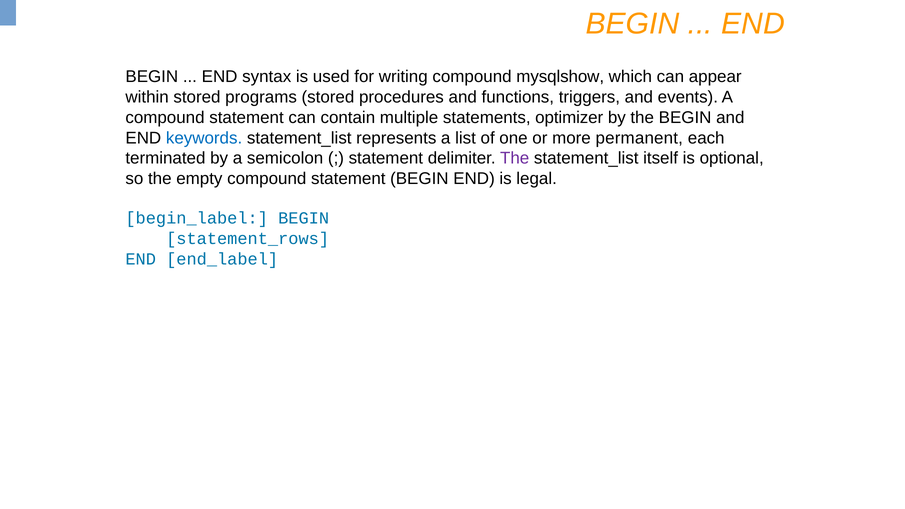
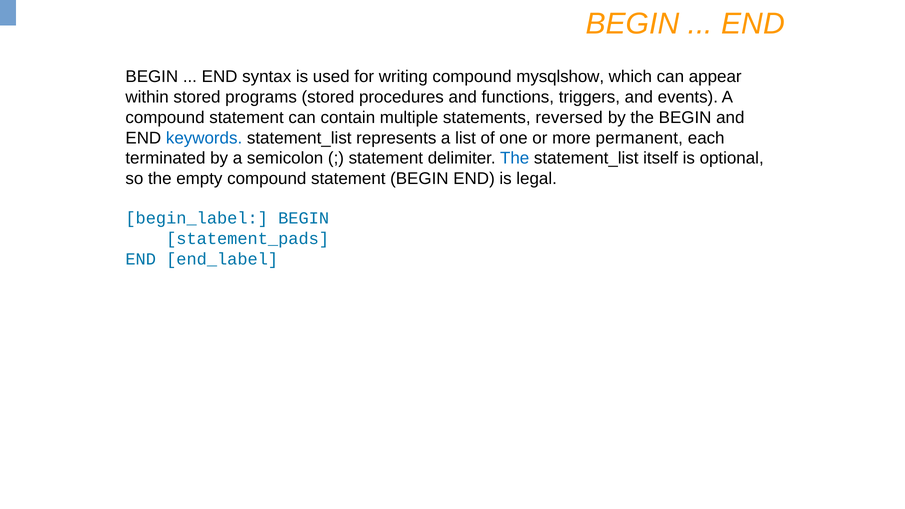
optimizer: optimizer -> reversed
The at (515, 158) colour: purple -> blue
statement_rows: statement_rows -> statement_pads
